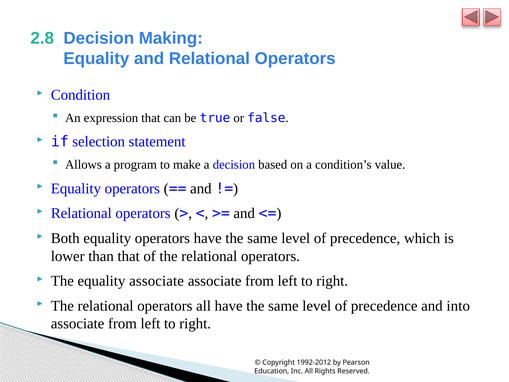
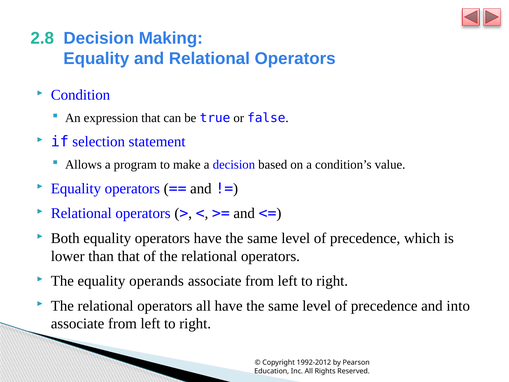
equality associate: associate -> operands
